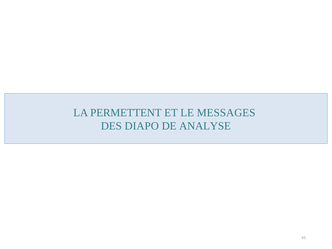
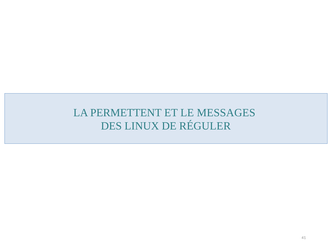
DIAPO: DIAPO -> LINUX
ANALYSE: ANALYSE -> RÉGULER
